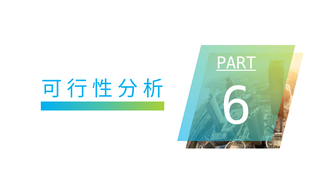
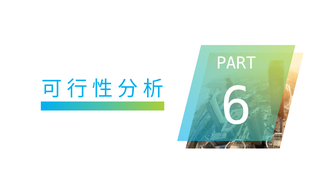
PART underline: present -> none
